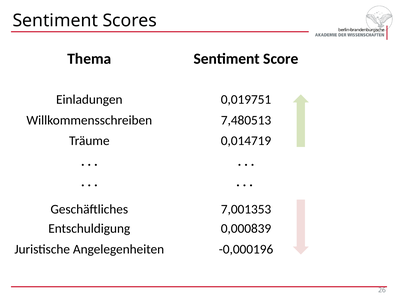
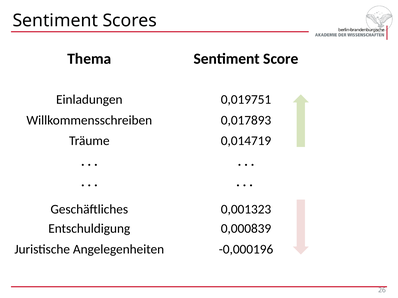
7,480513: 7,480513 -> 0,017893
7,001353: 7,001353 -> 0,001323
